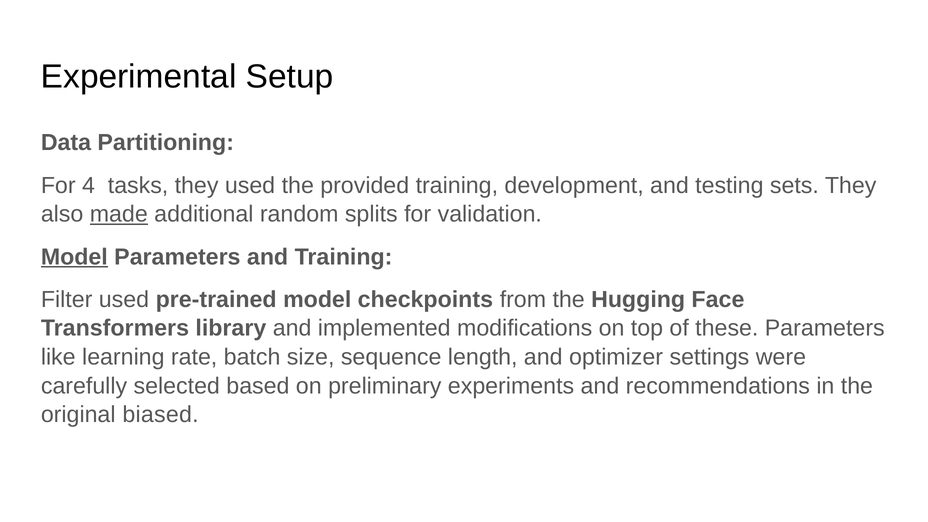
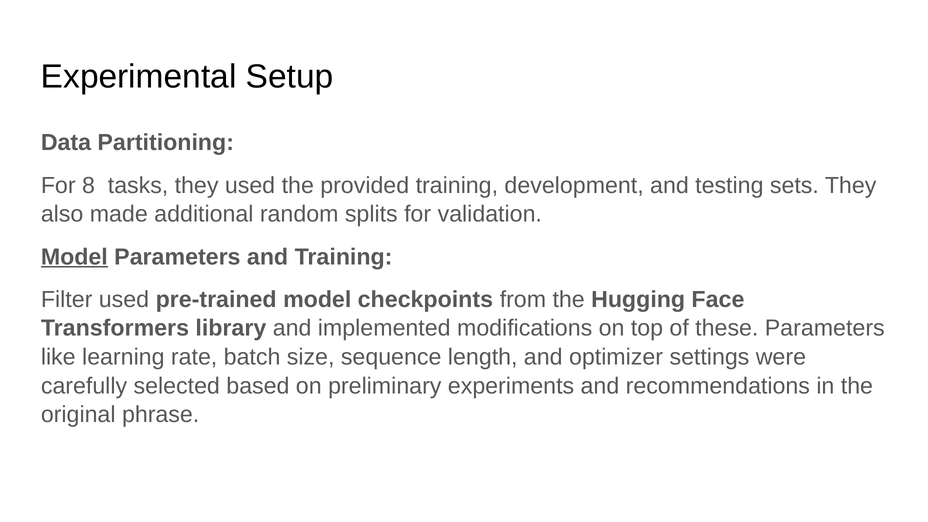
4: 4 -> 8
made underline: present -> none
biased: biased -> phrase
